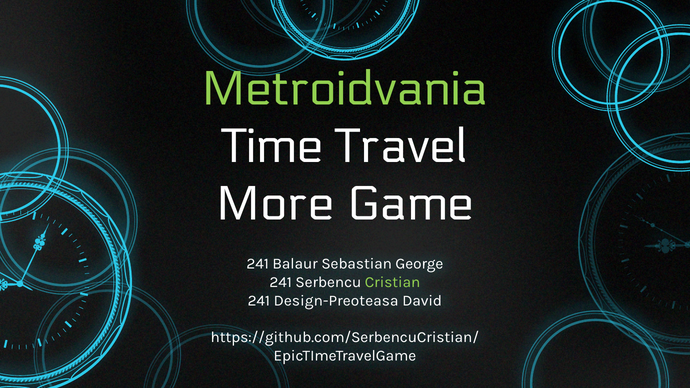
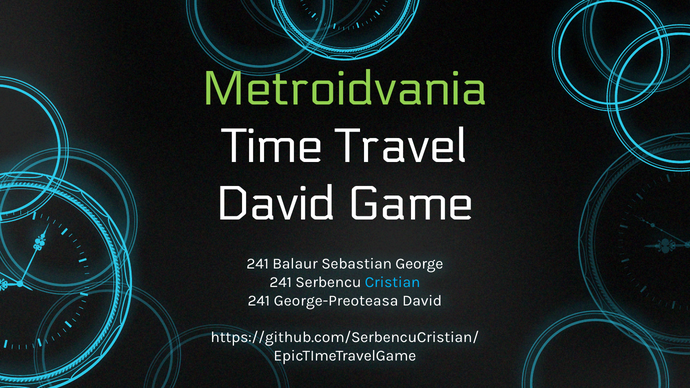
More at (275, 204): More -> David
Cristian colour: light green -> light blue
Design-Preoteasa: Design-Preoteasa -> George-Preoteasa
